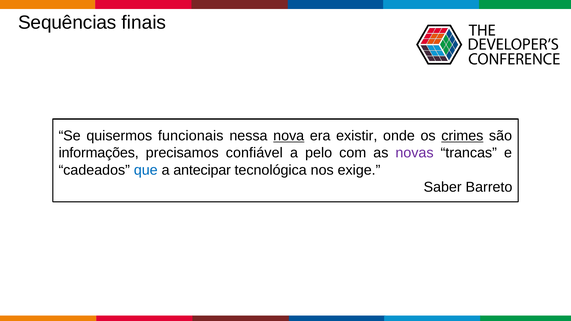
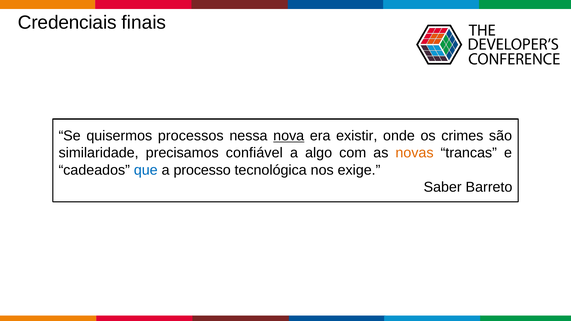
Sequências: Sequências -> Credenciais
funcionais: funcionais -> processos
crimes underline: present -> none
informações: informações -> similaridade
pelo: pelo -> algo
novas colour: purple -> orange
antecipar: antecipar -> processo
